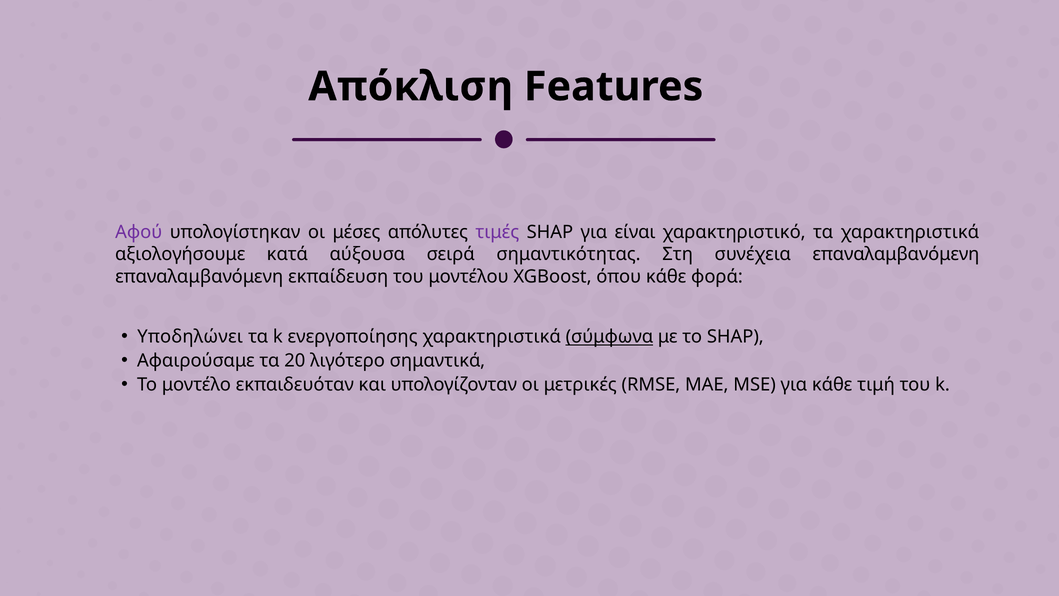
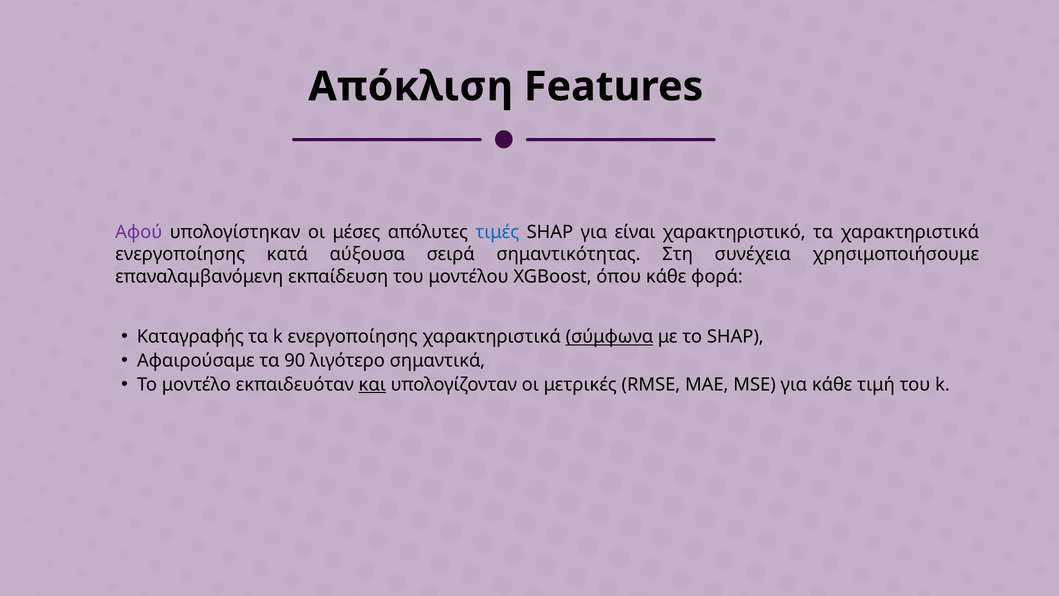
τιμές colour: purple -> blue
αξιολογήσουμε at (180, 254): αξιολογήσουμε -> ενεργοποίησης
συνέχεια επαναλαμβανόμενη: επαναλαμβανόμενη -> χρησιμοποιήσουμε
Υποδηλώνει: Υποδηλώνει -> Καταγραφής
20: 20 -> 90
και underline: none -> present
